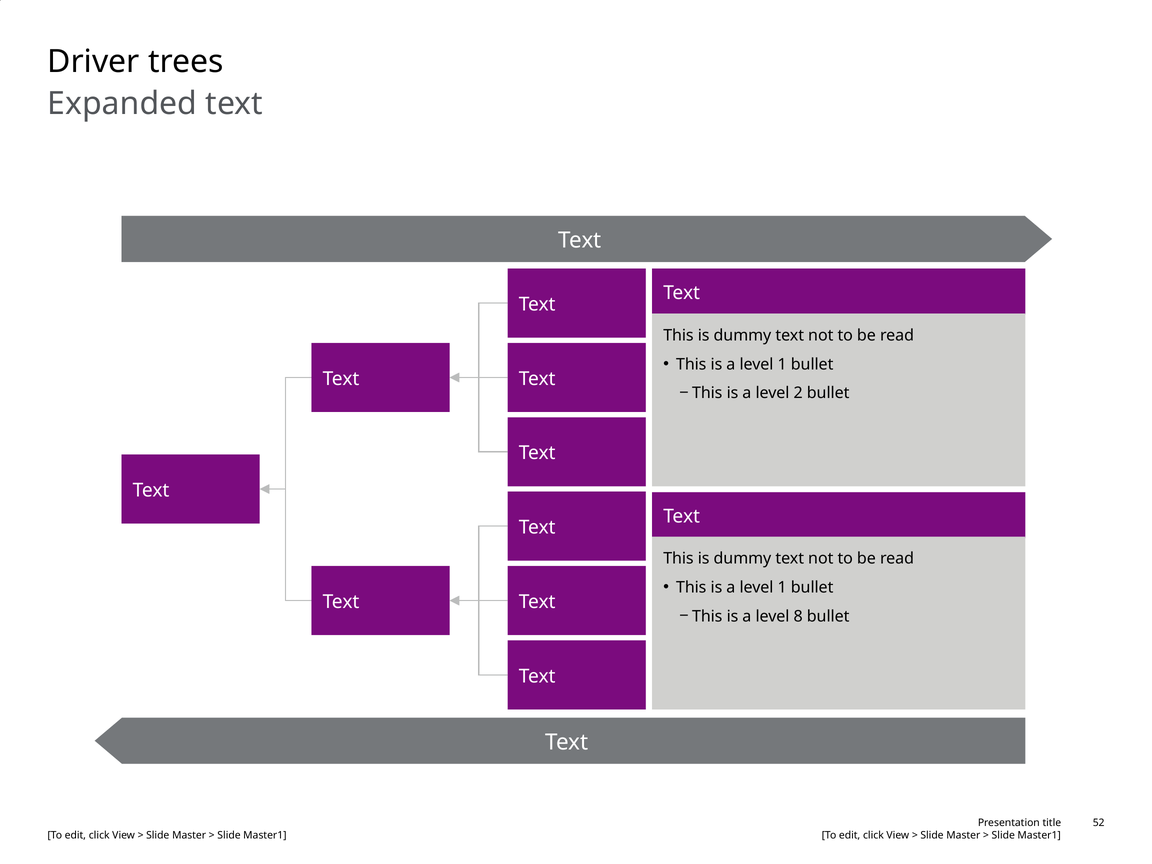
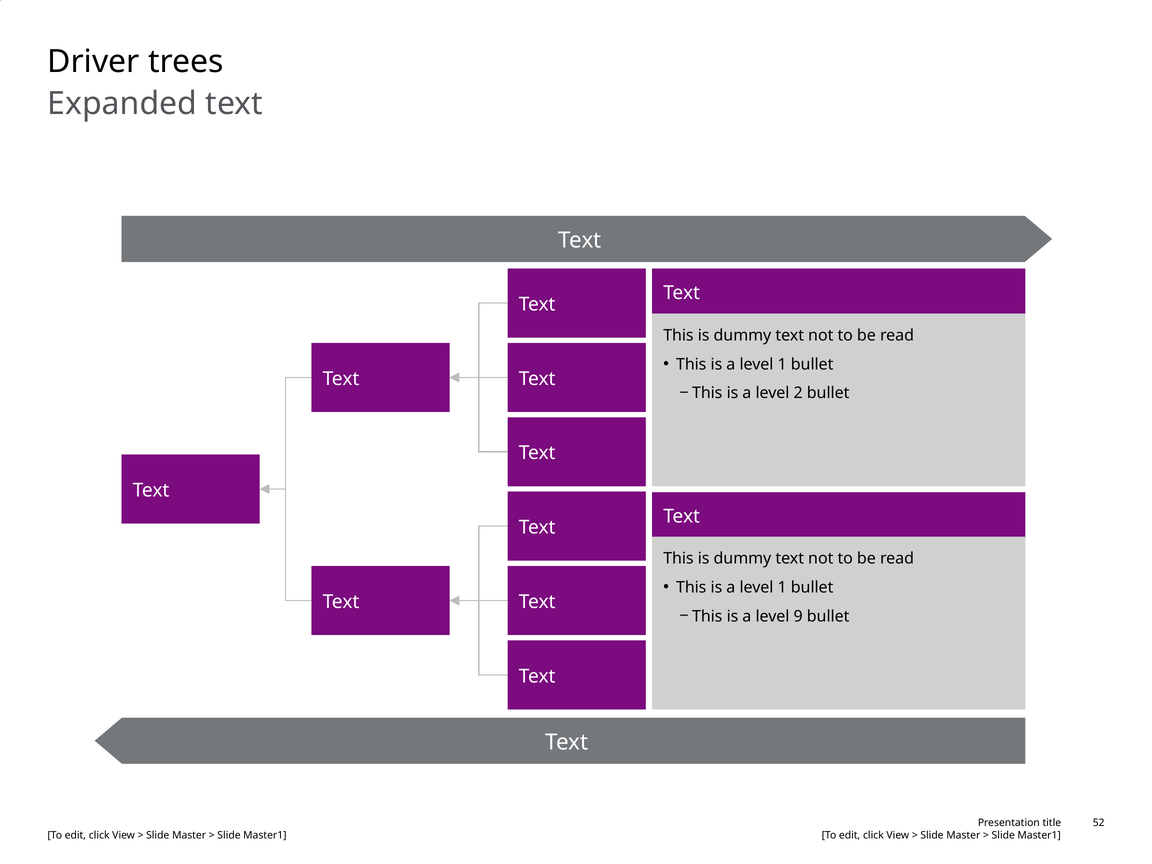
8: 8 -> 9
